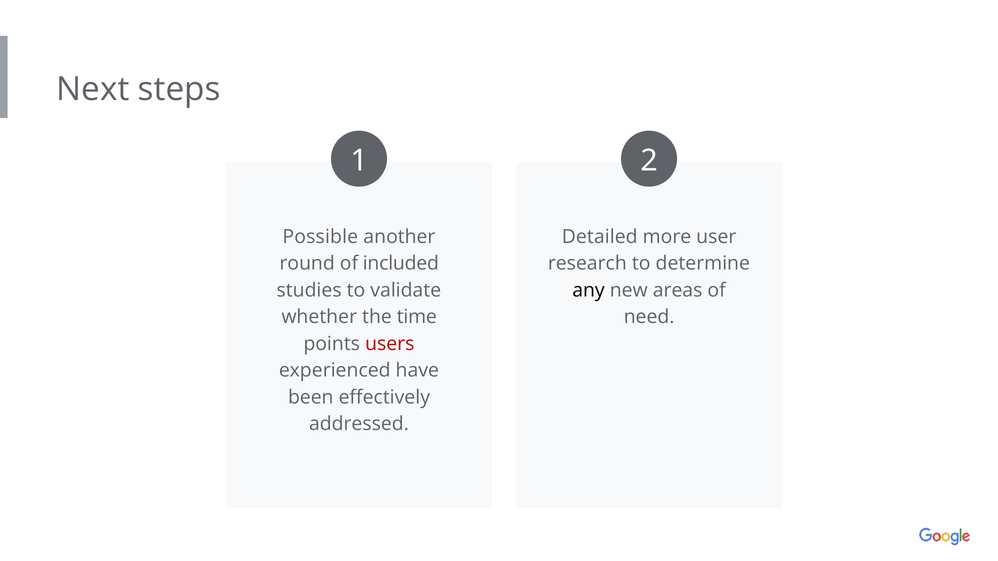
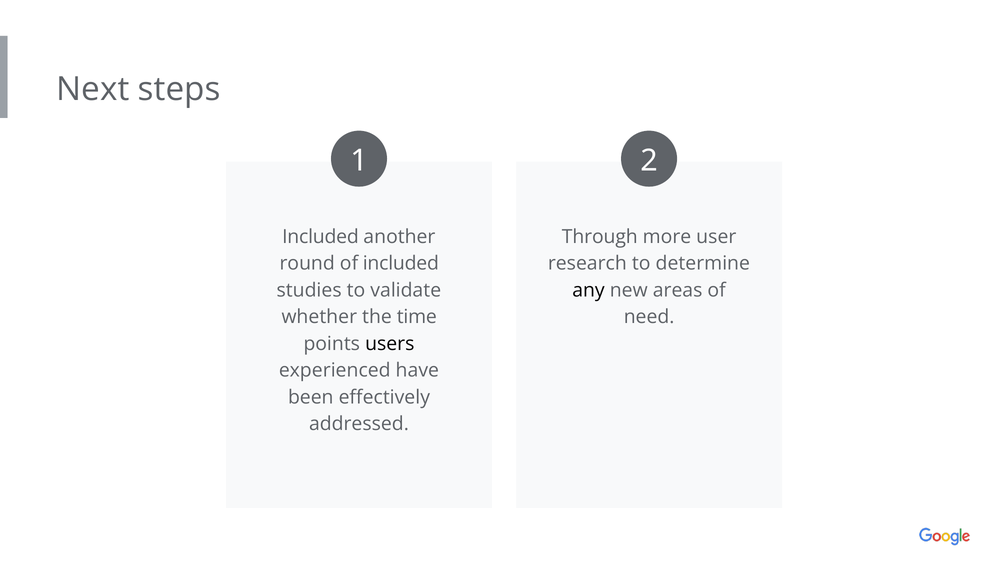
Possible at (320, 237): Possible -> Included
Detailed: Detailed -> Through
users colour: red -> black
